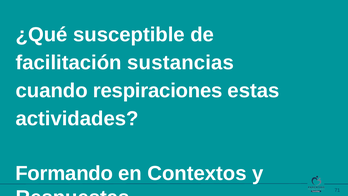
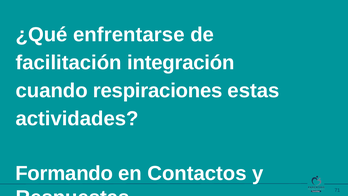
susceptible: susceptible -> enfrentarse
sustancias: sustancias -> integración
Contextos: Contextos -> Contactos
